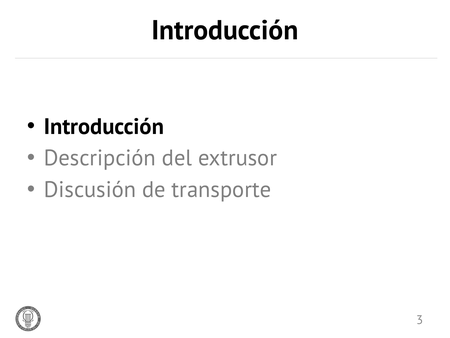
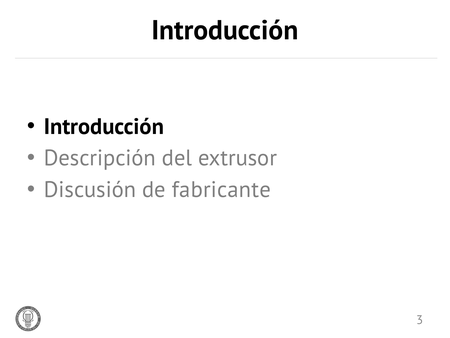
transporte: transporte -> fabricante
